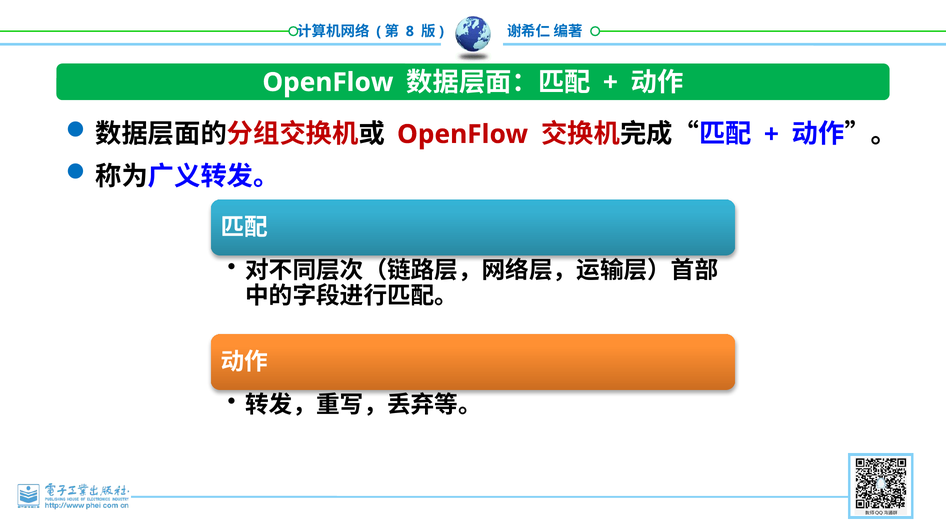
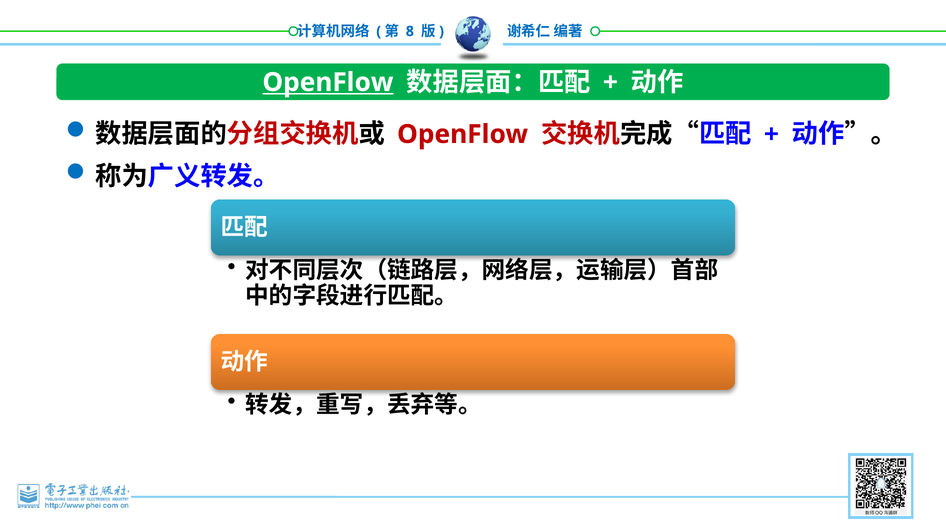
OpenFlow at (328, 82) underline: none -> present
